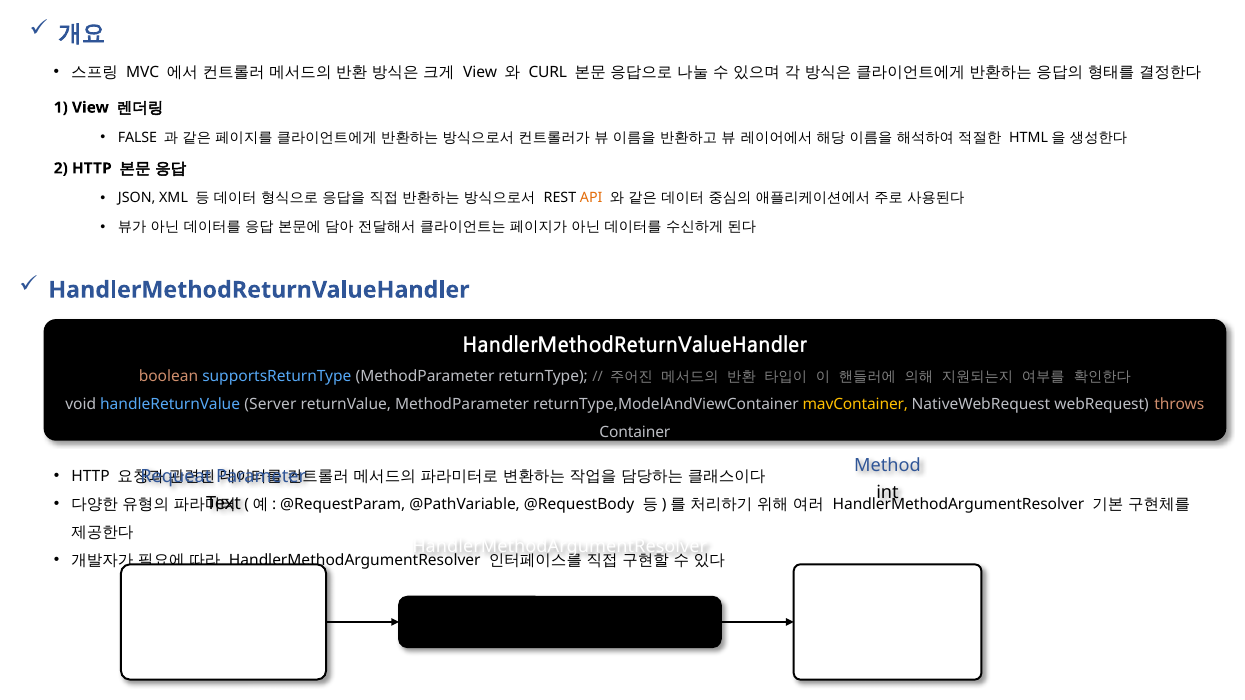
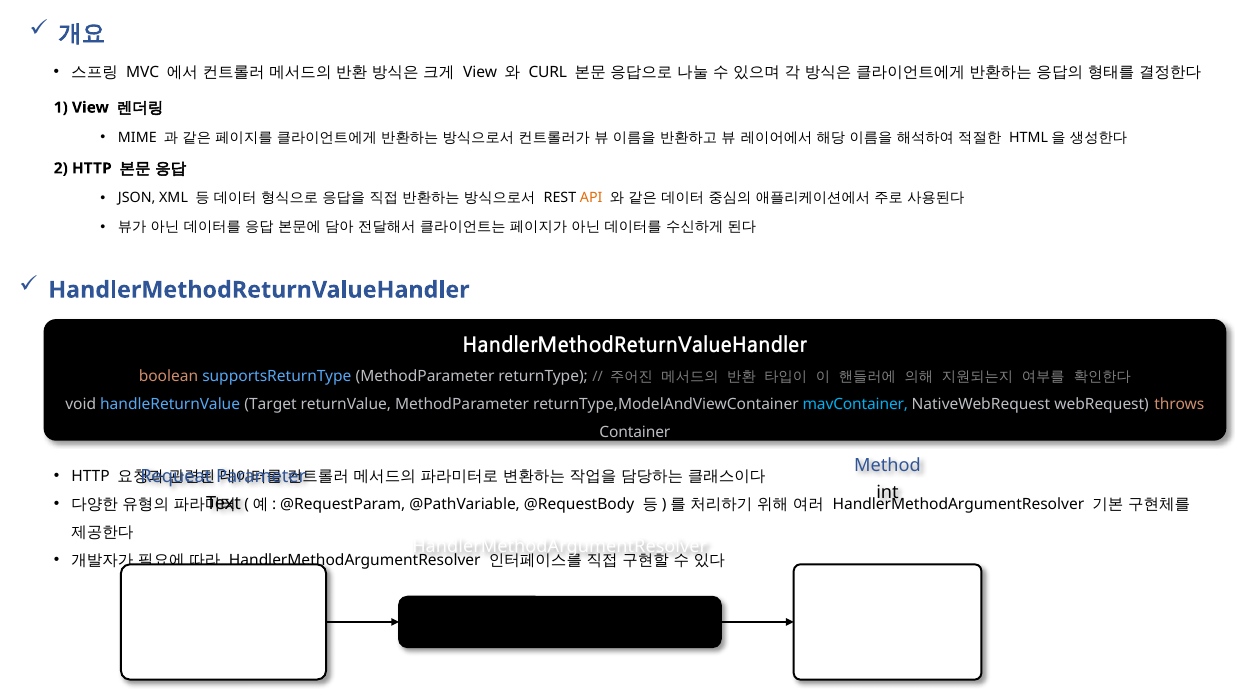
FALSE: FALSE -> MIME
Server: Server -> Target
mavContainer colour: yellow -> light blue
